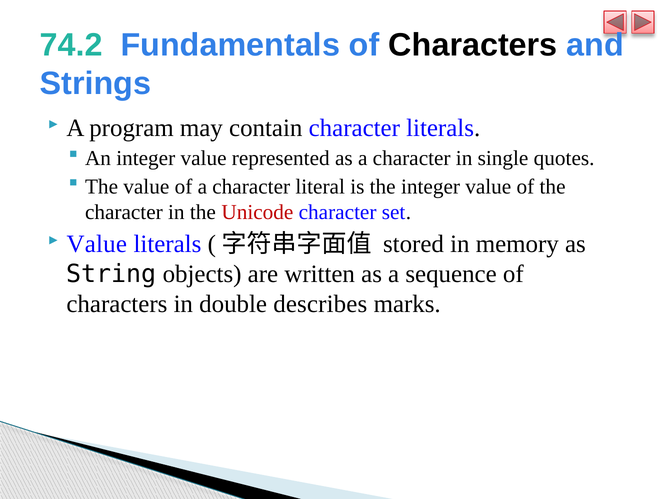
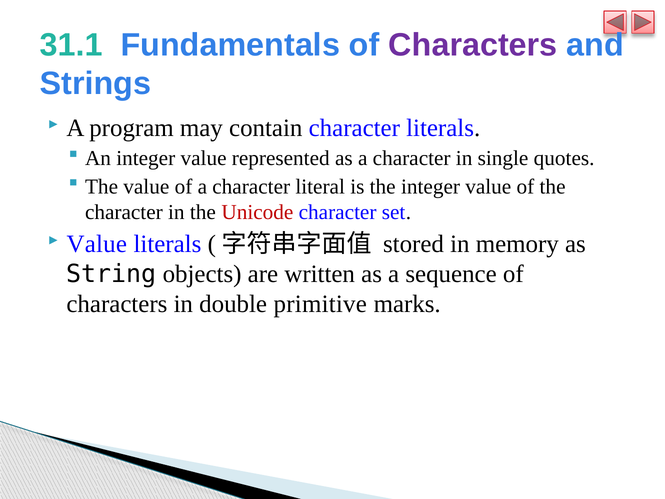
74.2: 74.2 -> 31.1
Characters at (473, 45) colour: black -> purple
describes: describes -> primitive
